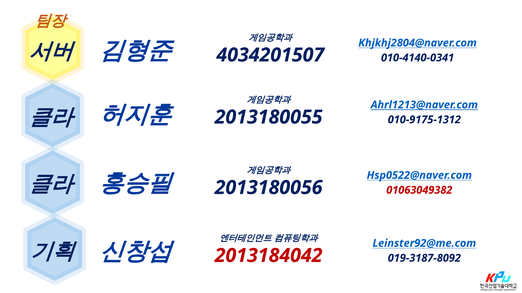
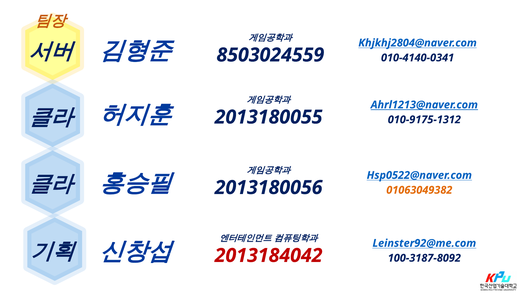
4034201507: 4034201507 -> 8503024559
01063049382 colour: red -> orange
019-3187-8092: 019-3187-8092 -> 100-3187-8092
